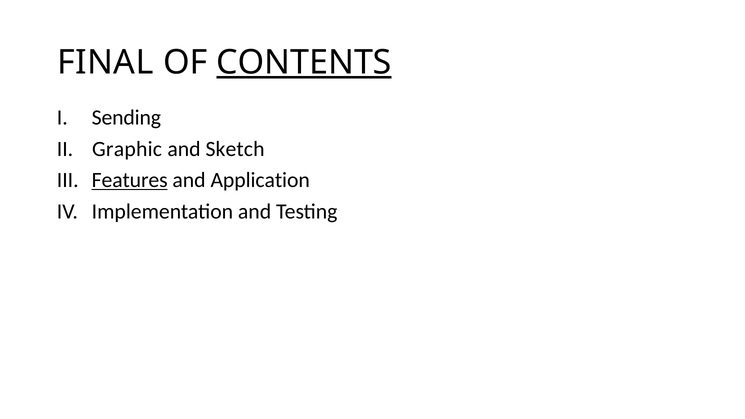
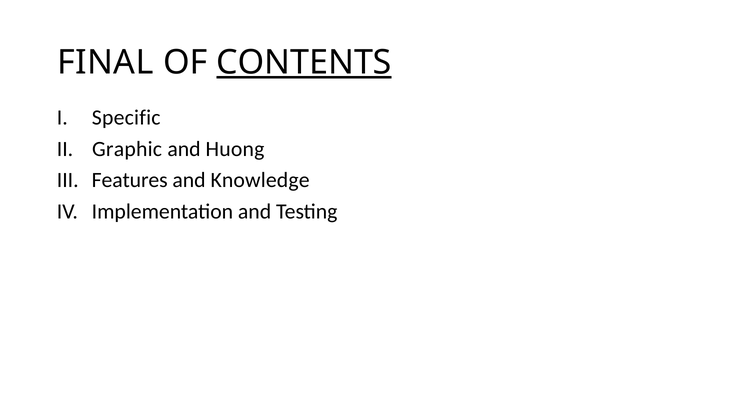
Sending: Sending -> Specific
Sketch: Sketch -> Huong
Features underline: present -> none
Application: Application -> Knowledge
